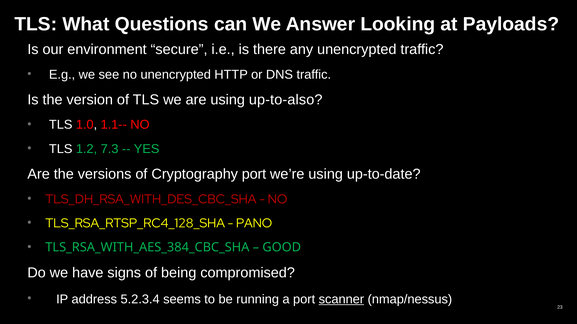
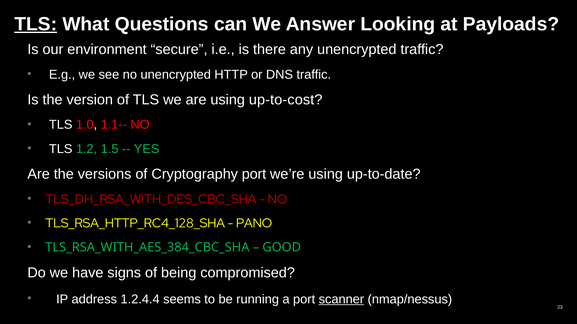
TLS at (36, 24) underline: none -> present
up-to-also: up-to-also -> up-to-cost
7.3: 7.3 -> 1.5
TLS_RSA_RTSP_RC4_128_SHA: TLS_RSA_RTSP_RC4_128_SHA -> TLS_RSA_HTTP_RC4_128_SHA
5.2.3.4: 5.2.3.4 -> 1.2.4.4
